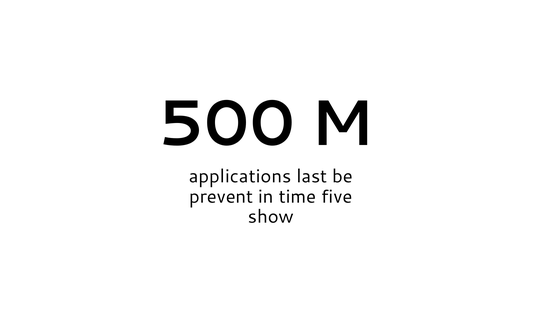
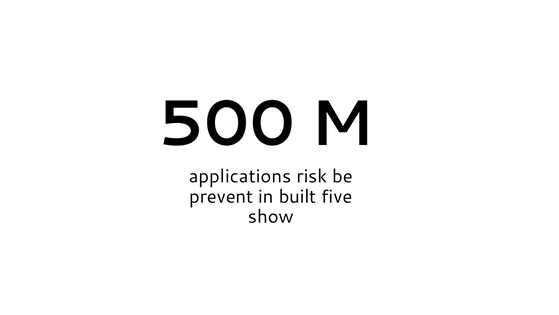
last: last -> risk
time: time -> built
